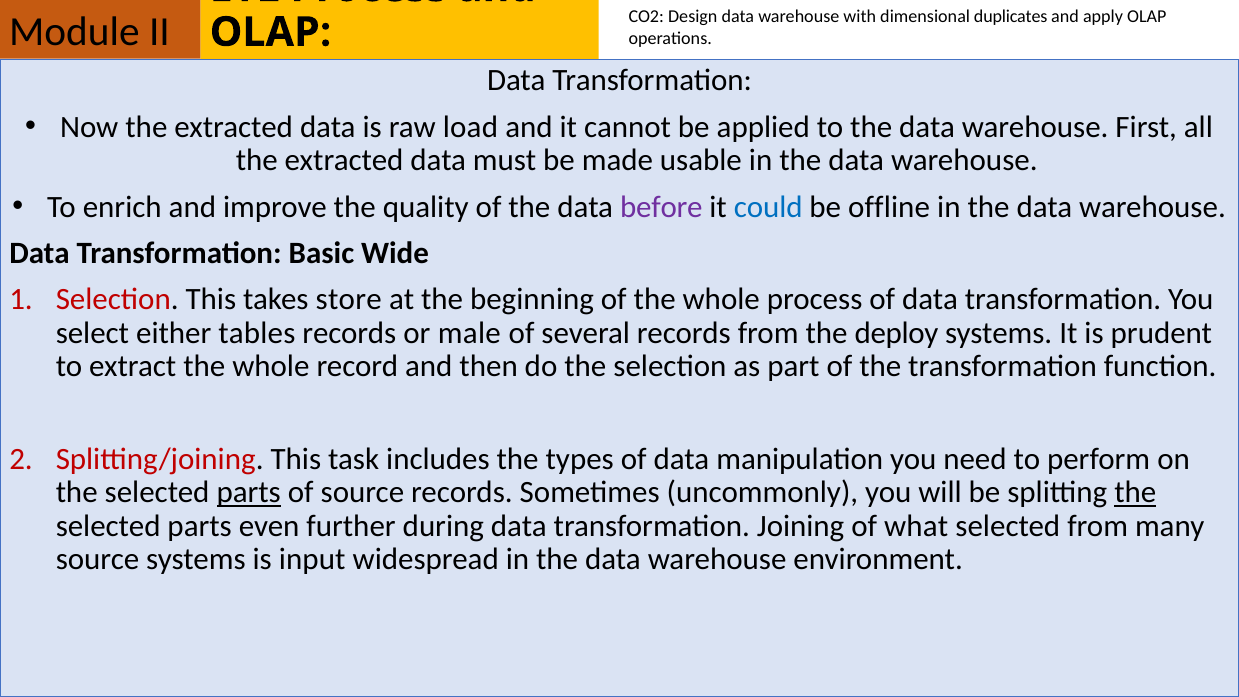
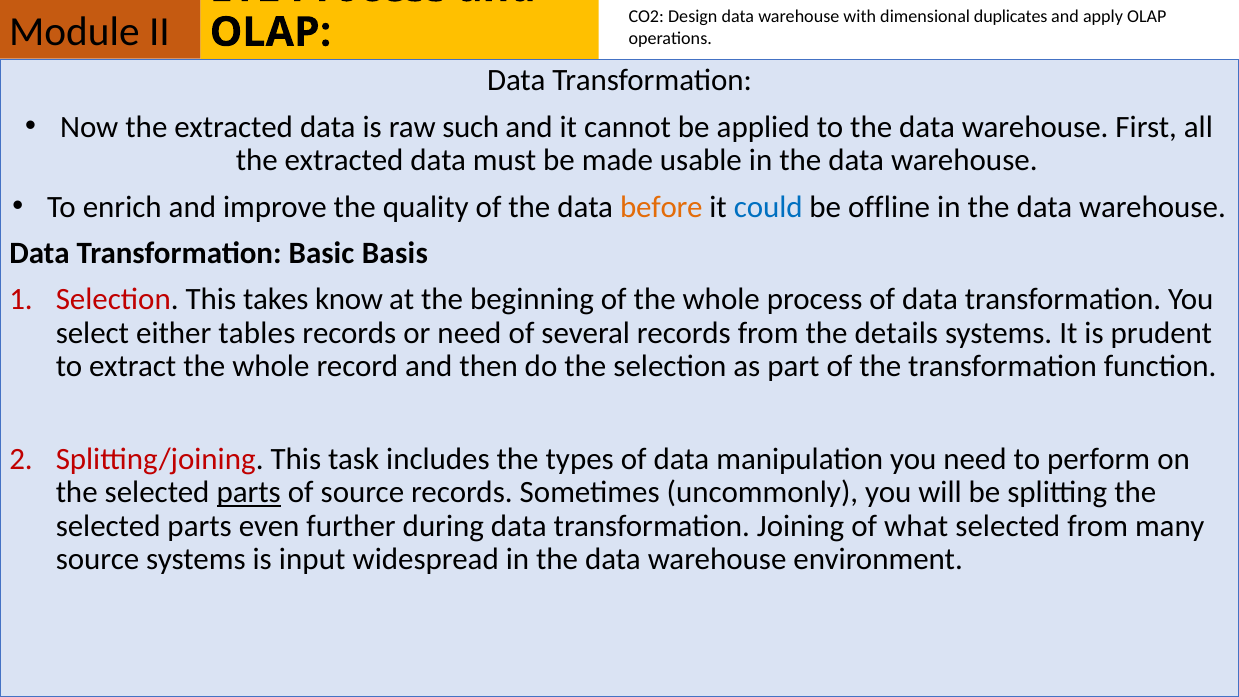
load: load -> such
before colour: purple -> orange
Wide: Wide -> Basis
store: store -> know
or male: male -> need
deploy: deploy -> details
the at (1135, 492) underline: present -> none
